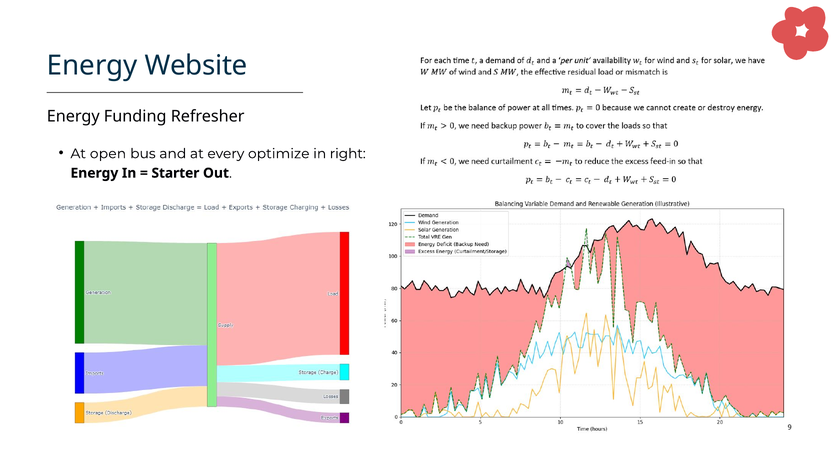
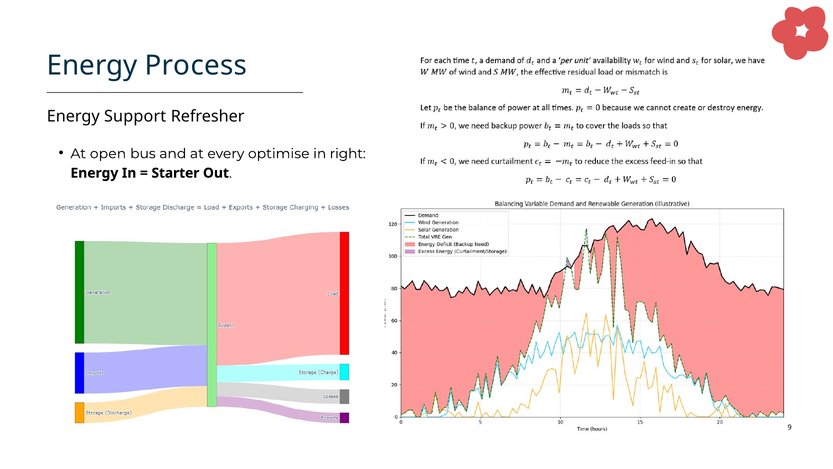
Website: Website -> Process
Funding: Funding -> Support
optimize: optimize -> optimise
